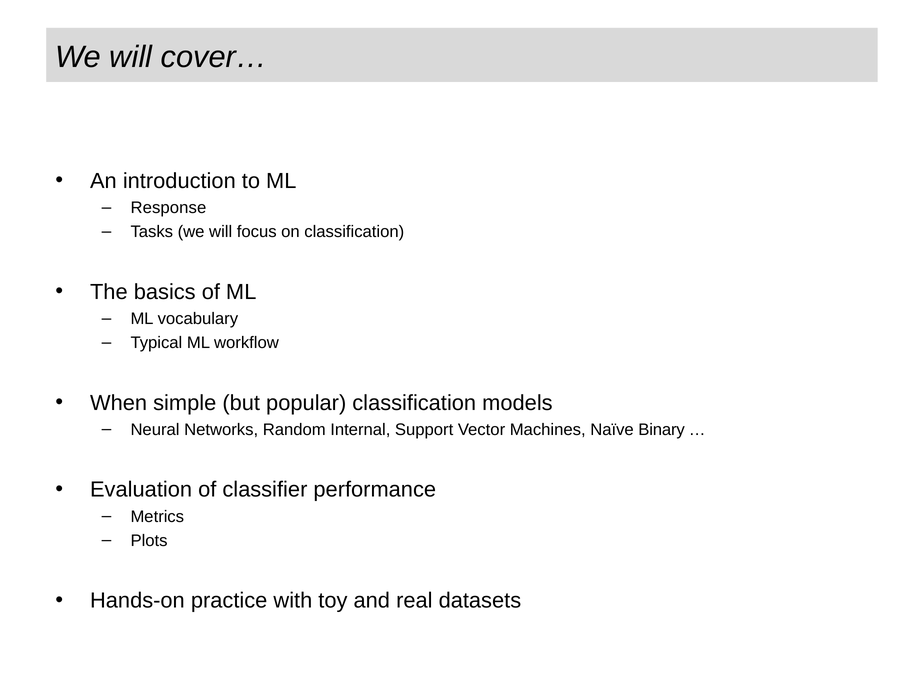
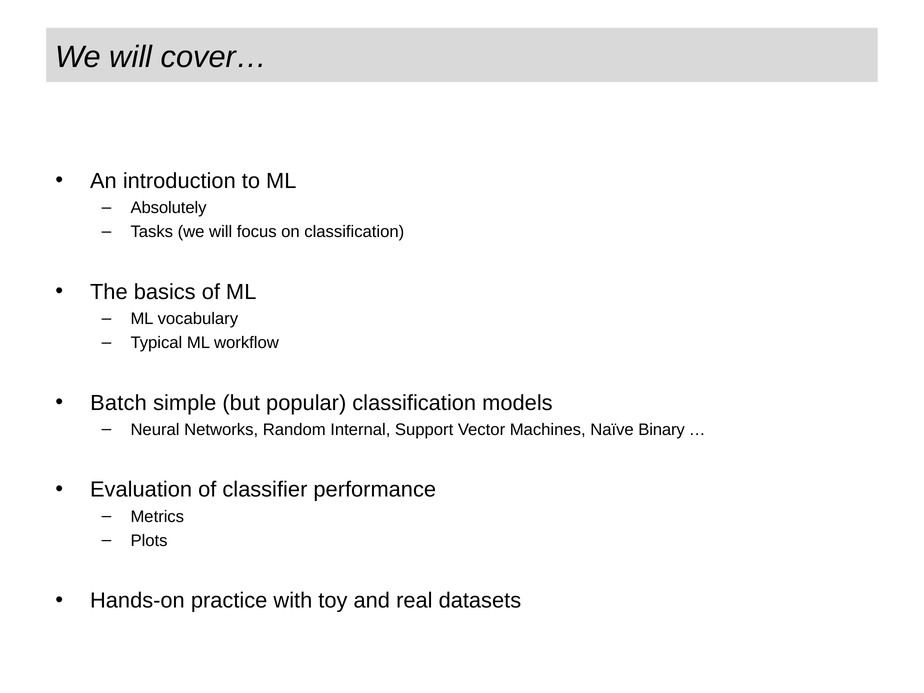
Response: Response -> Absolutely
When: When -> Batch
